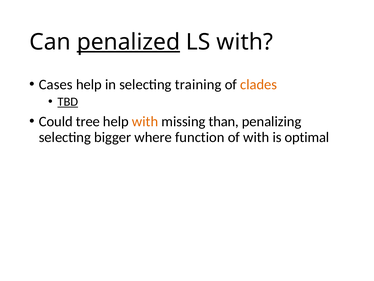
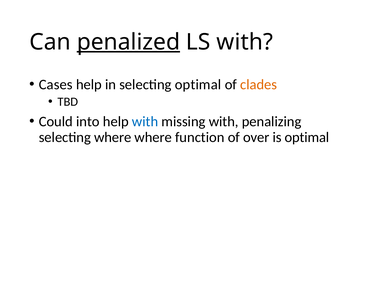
selecting training: training -> optimal
TBD underline: present -> none
tree: tree -> into
with at (145, 121) colour: orange -> blue
missing than: than -> with
selecting bigger: bigger -> where
of with: with -> over
